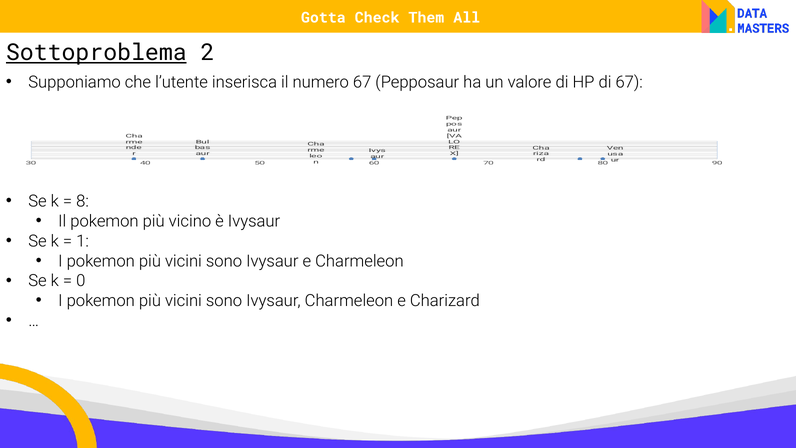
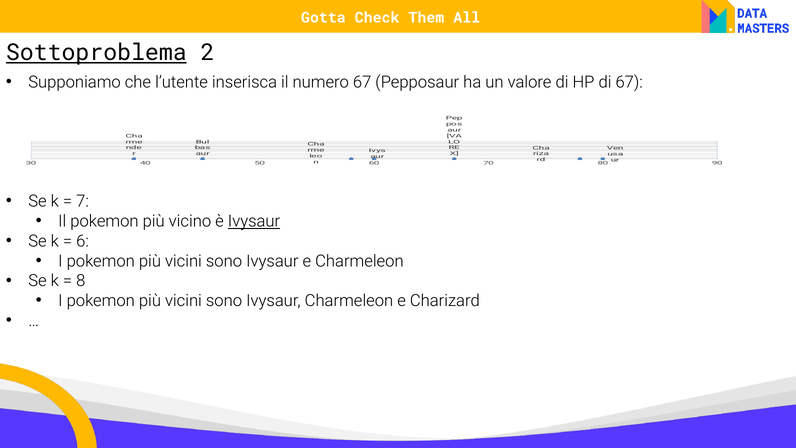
8: 8 -> 7
Ivysaur at (254, 221) underline: none -> present
1: 1 -> 6
0: 0 -> 8
